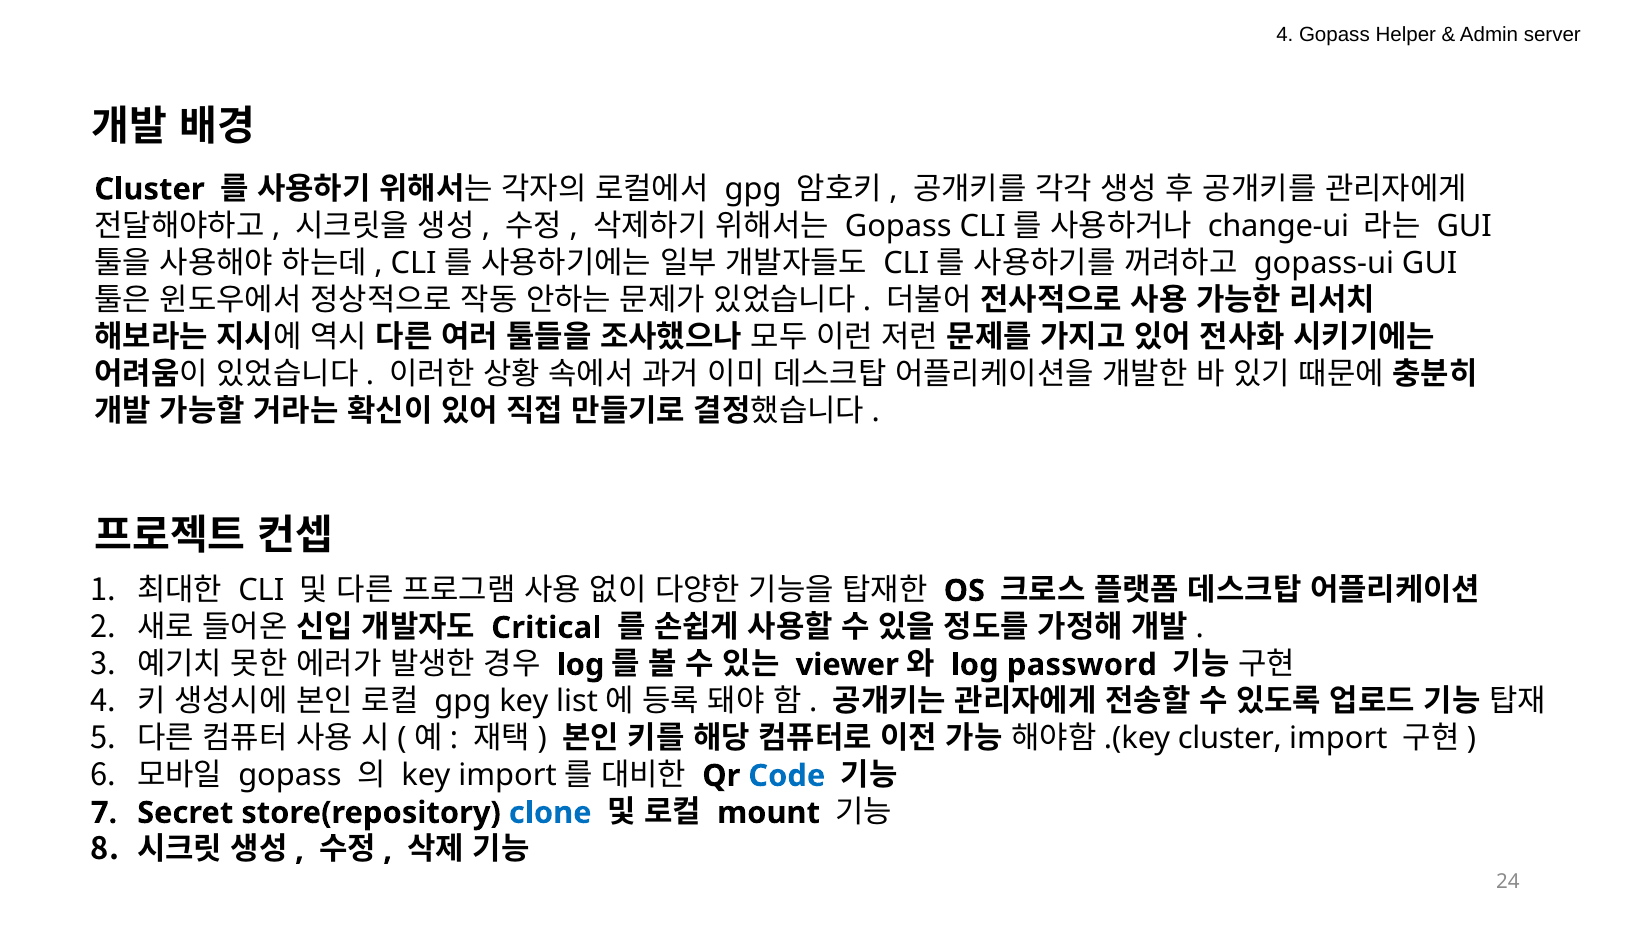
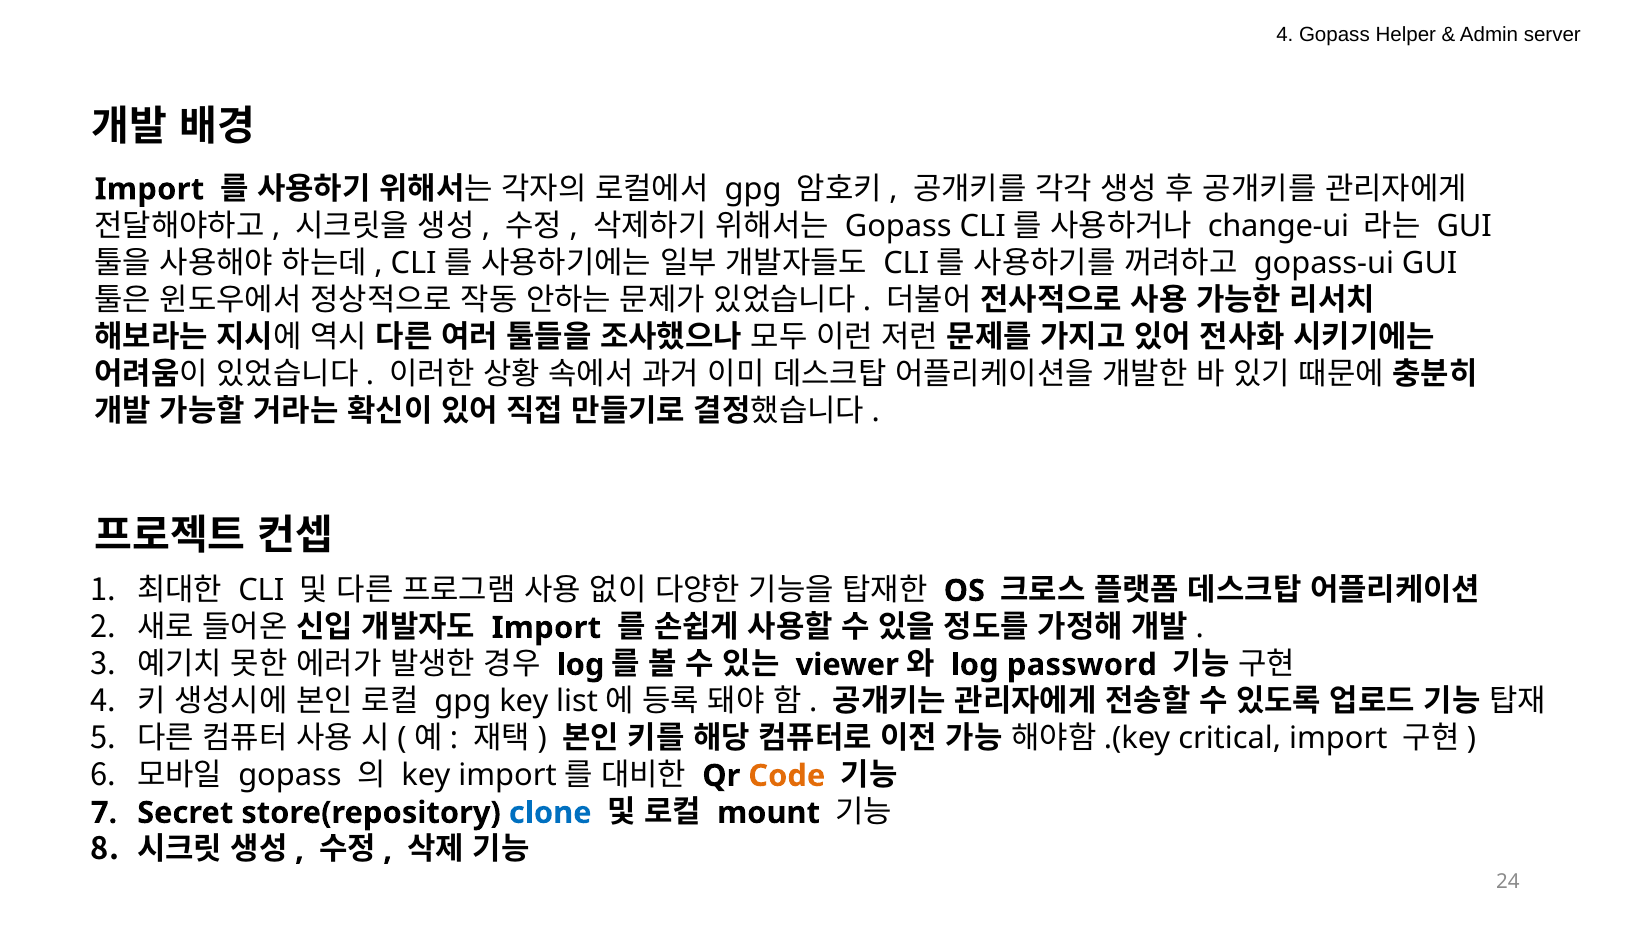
Cluster at (150, 189): Cluster -> Import
Critical at (546, 628): Critical -> Import
cluster at (1230, 739): cluster -> critical
Code colour: blue -> orange
